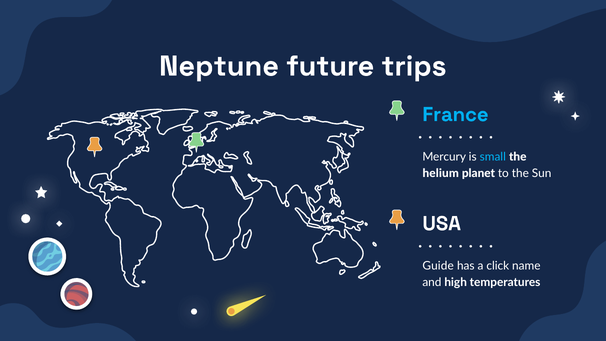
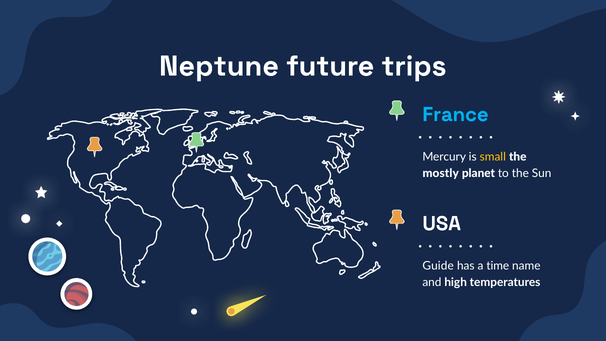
small colour: light blue -> yellow
helium: helium -> mostly
click: click -> time
